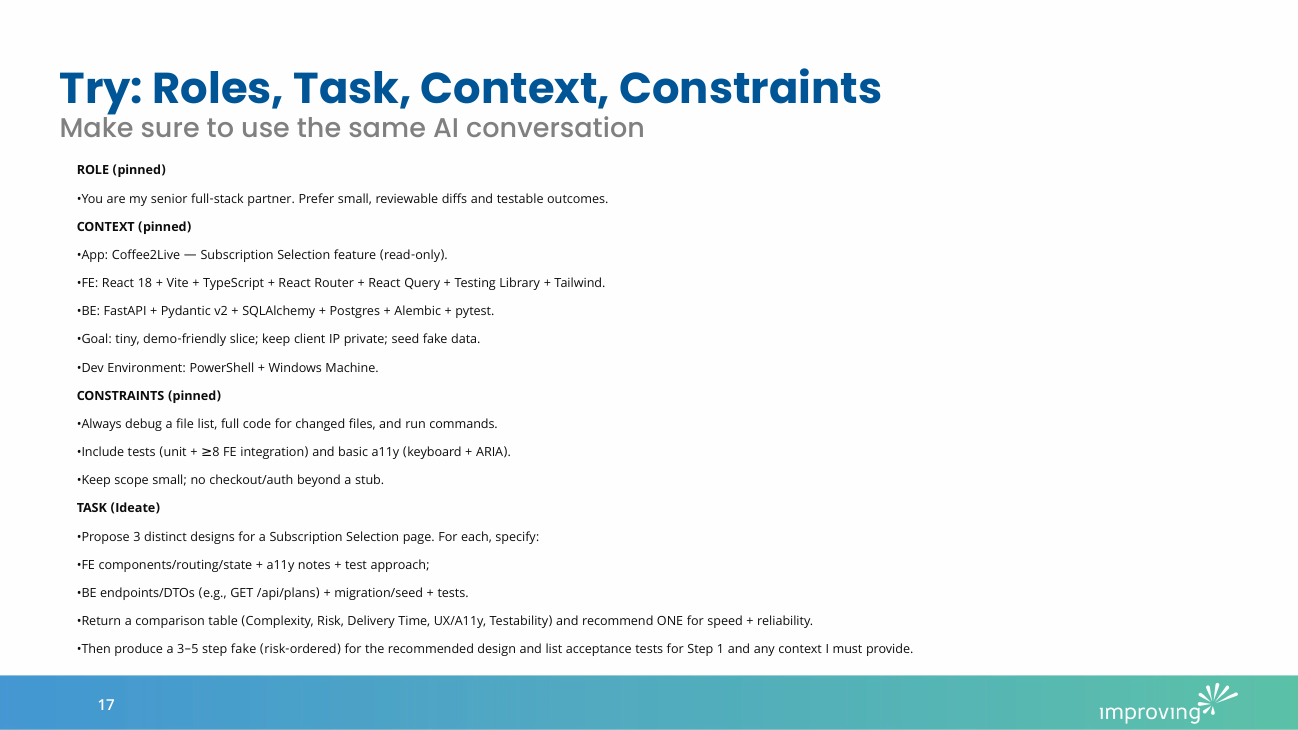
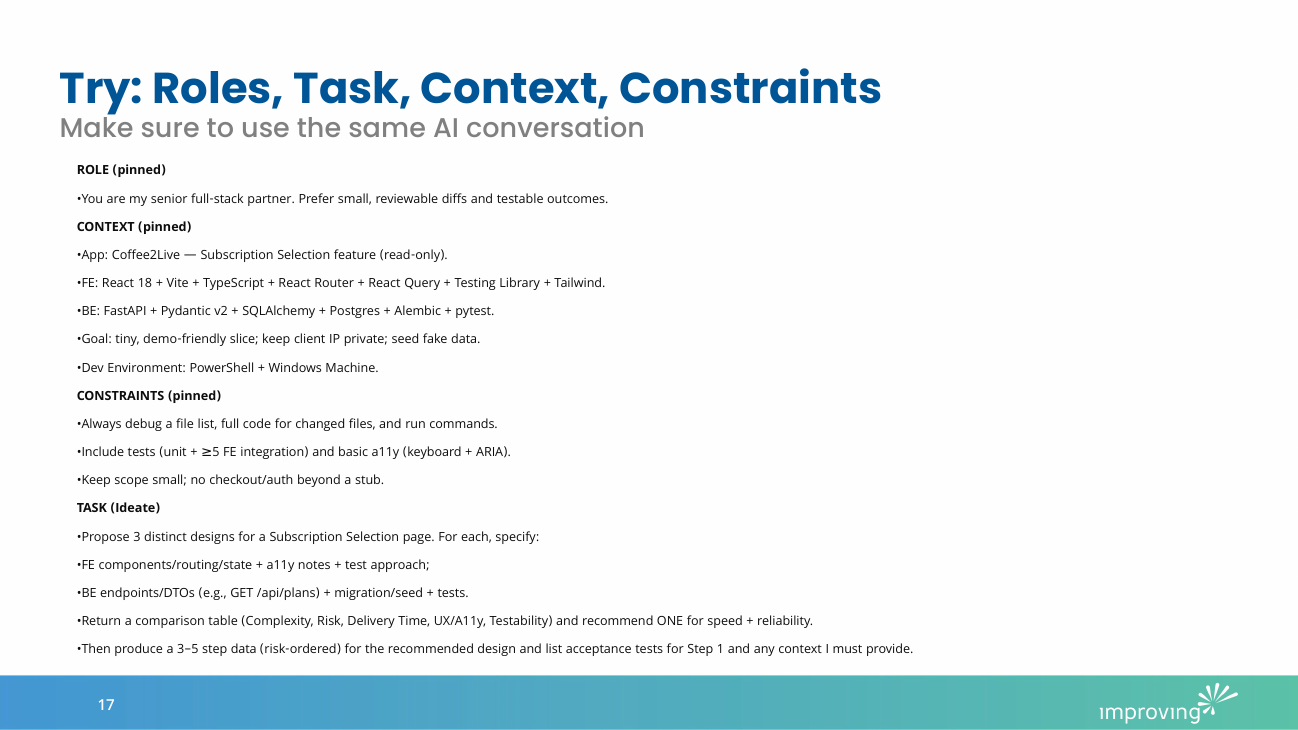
8: 8 -> 5
step fake: fake -> data
